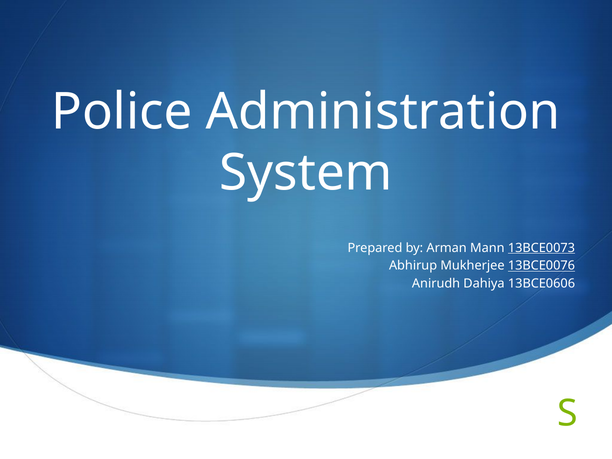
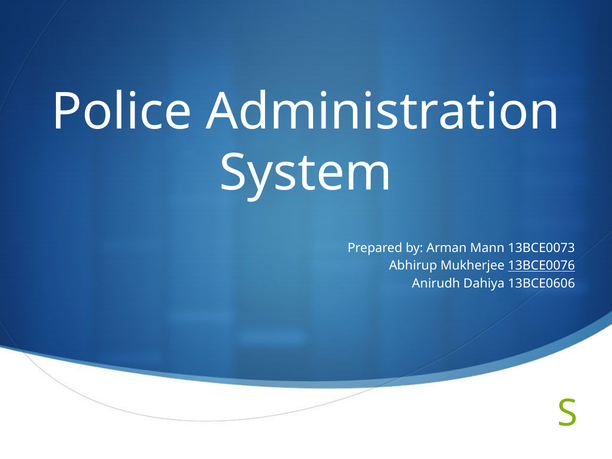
13BCE0073 underline: present -> none
